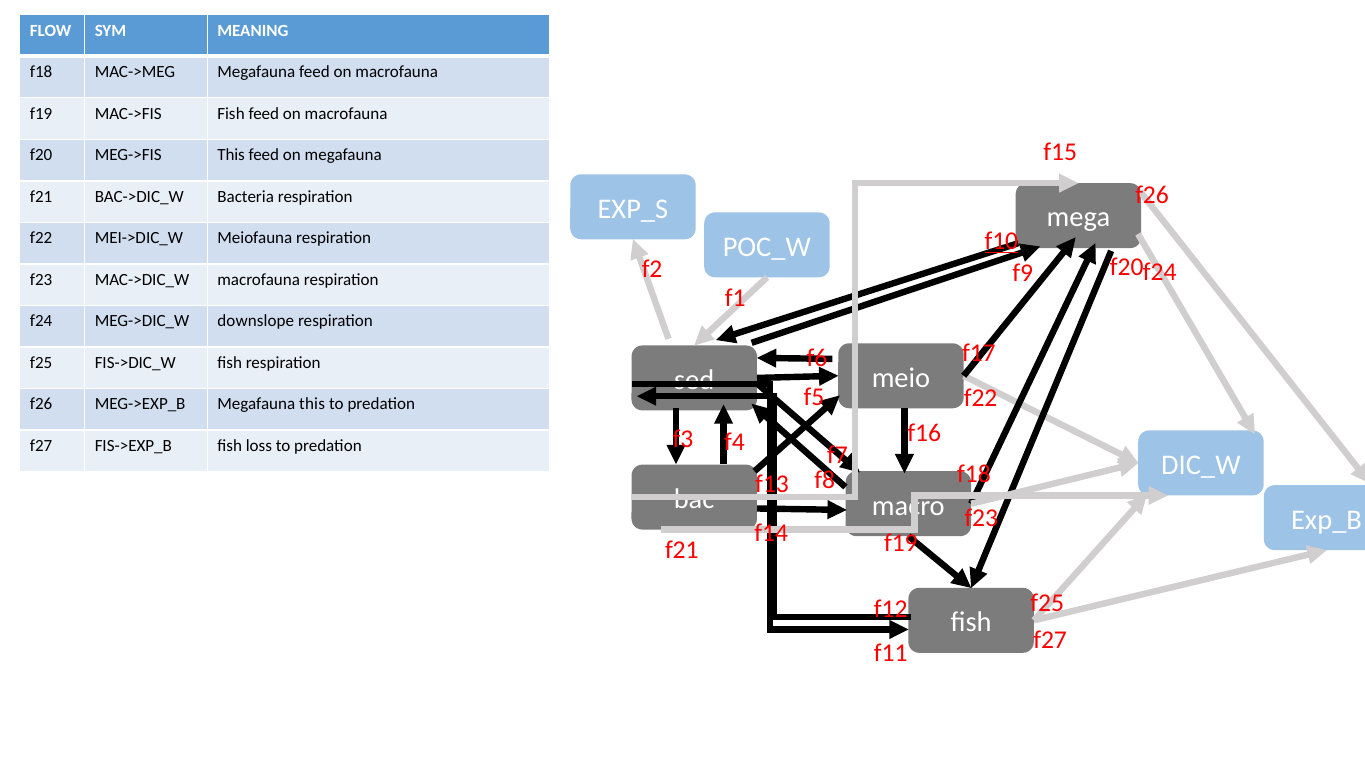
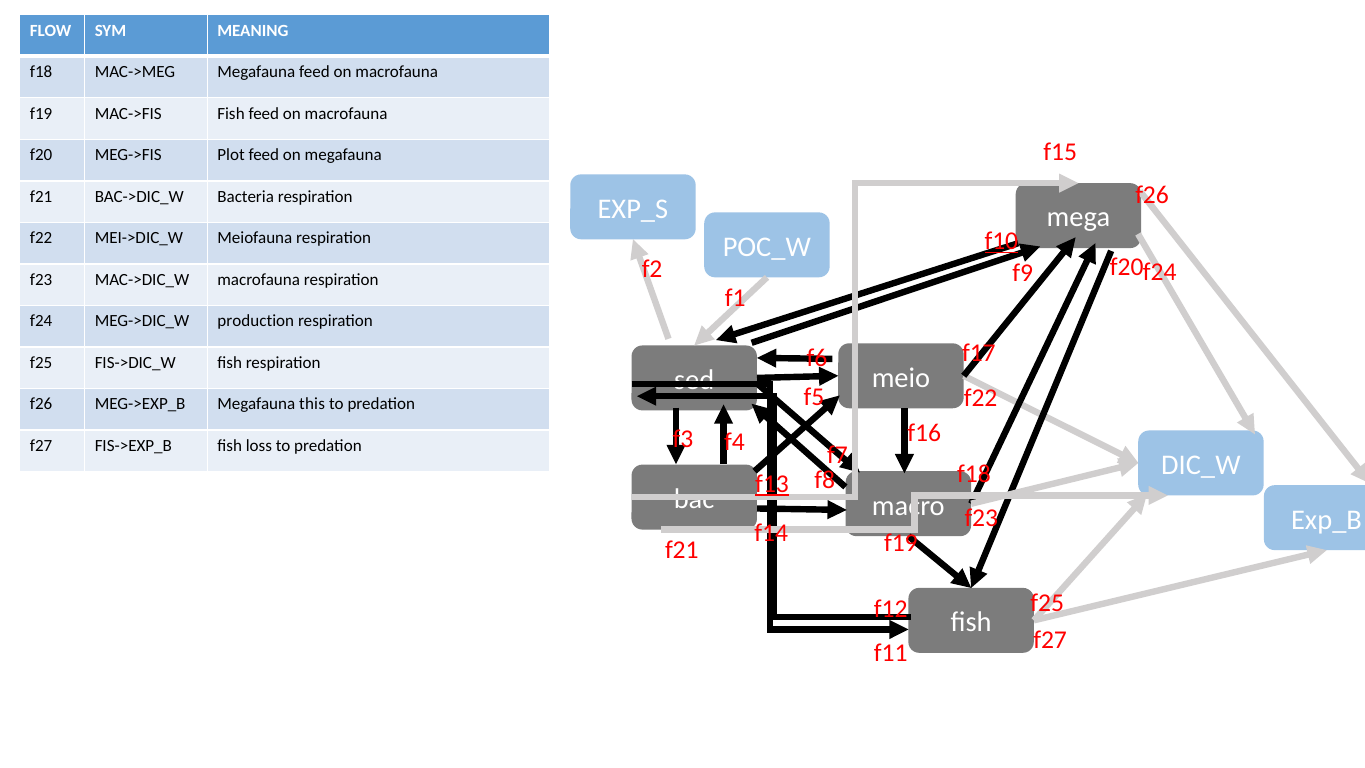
MEG->FIS This: This -> Plot
downslope: downslope -> production
f13 underline: none -> present
